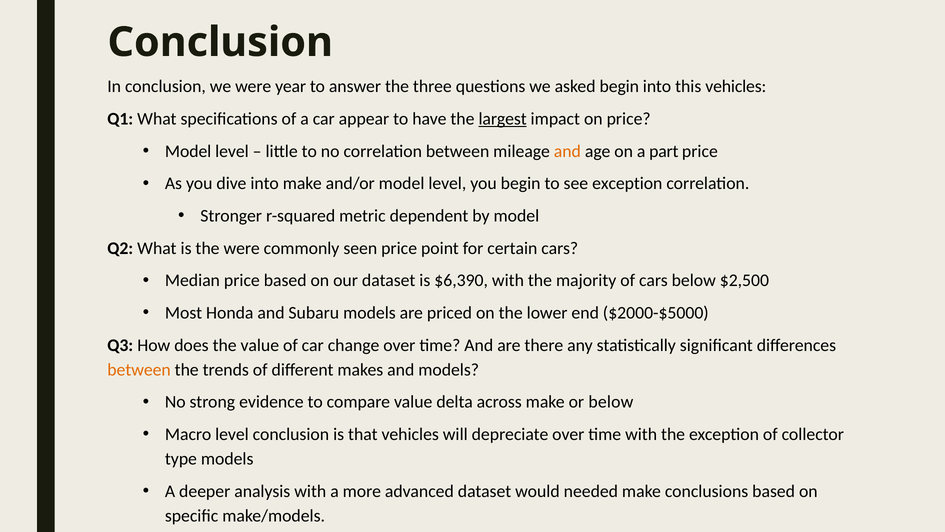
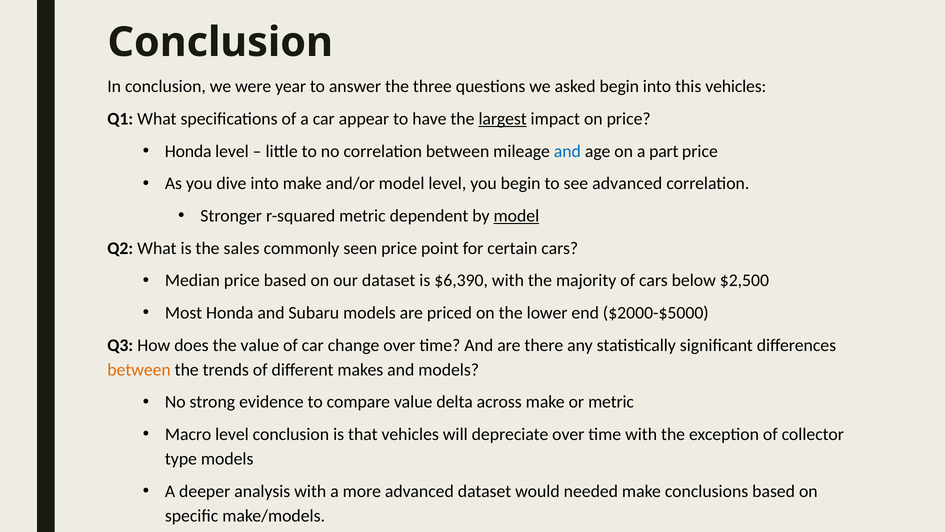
Model at (188, 151): Model -> Honda
and at (567, 151) colour: orange -> blue
see exception: exception -> advanced
model at (516, 216) underline: none -> present
the were: were -> sales
or below: below -> metric
